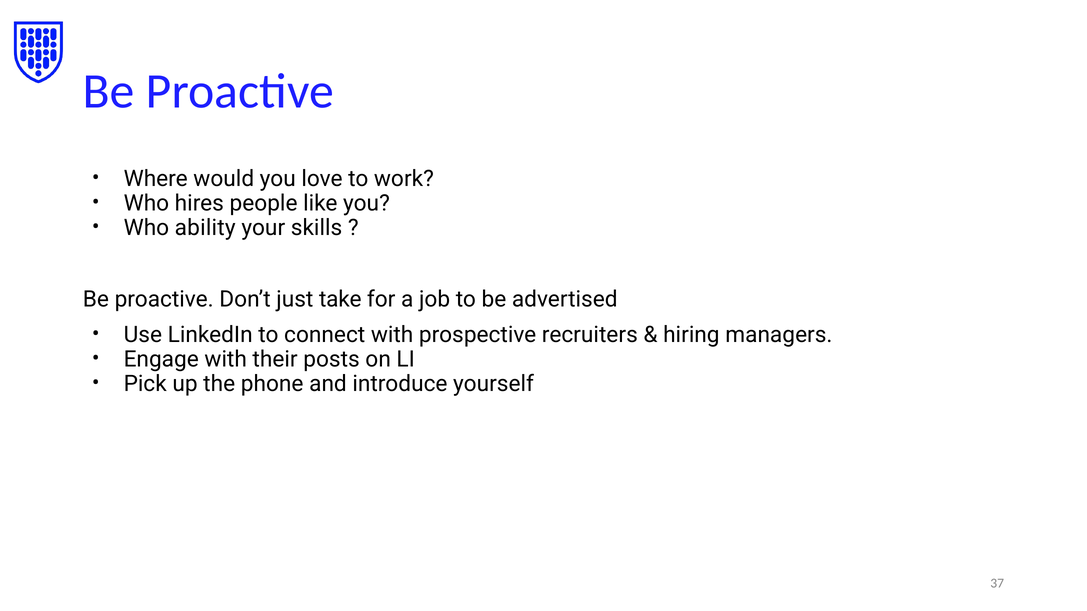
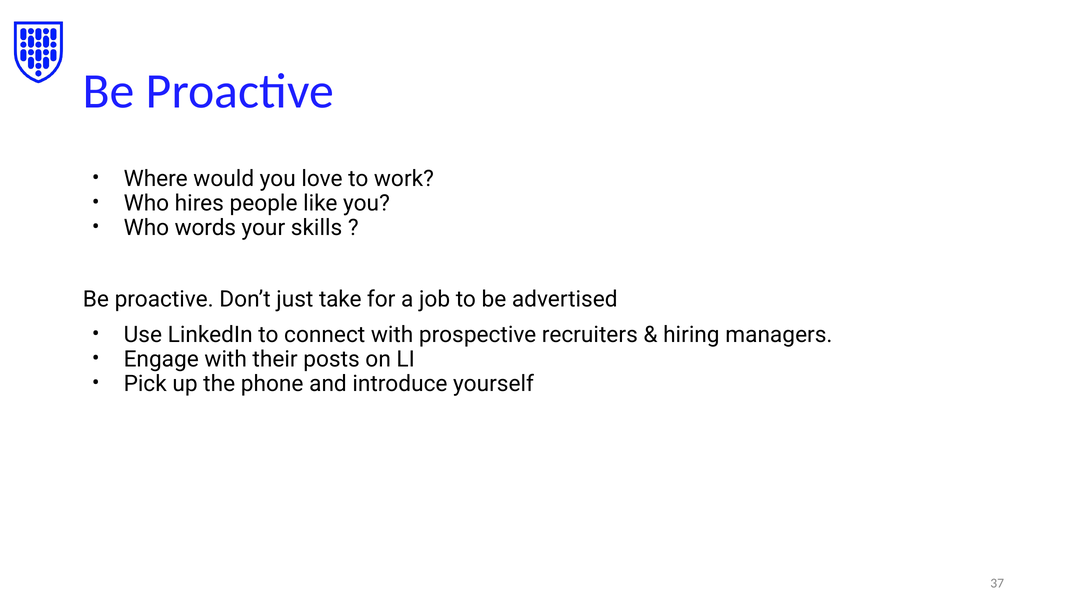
ability: ability -> words
